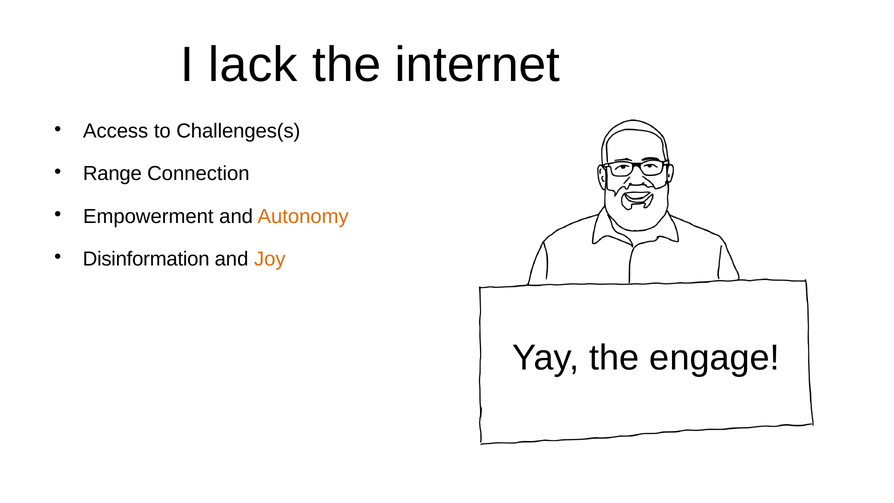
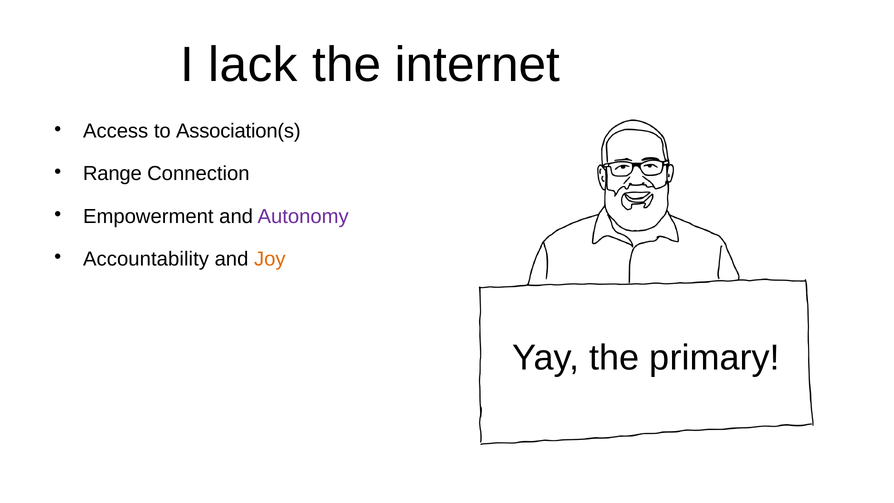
Challenges(s: Challenges(s -> Association(s
Autonomy colour: orange -> purple
Disinformation: Disinformation -> Accountability
engage: engage -> primary
